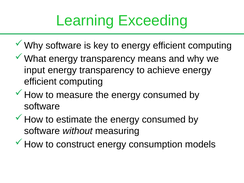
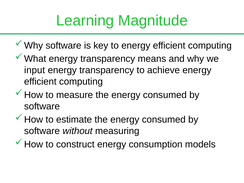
Exceeding: Exceeding -> Magnitude
